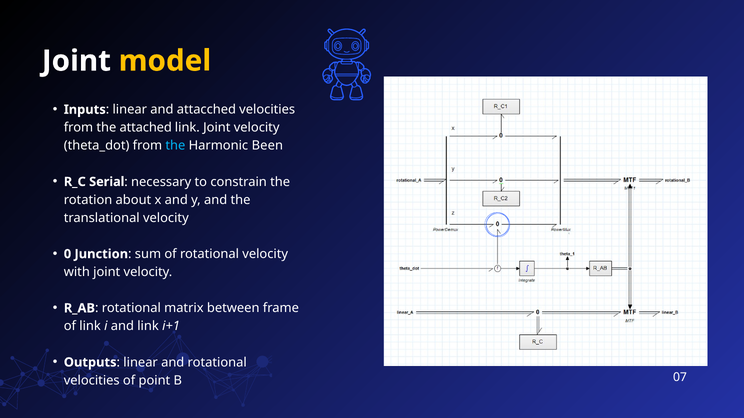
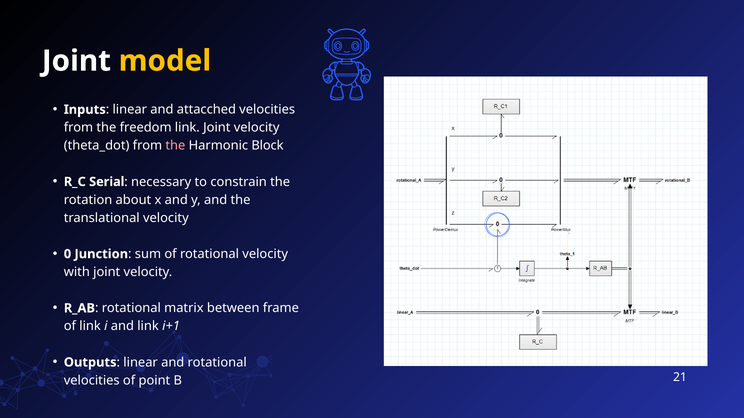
attached: attached -> freedom
the at (175, 146) colour: light blue -> pink
Been: Been -> Block
07: 07 -> 21
